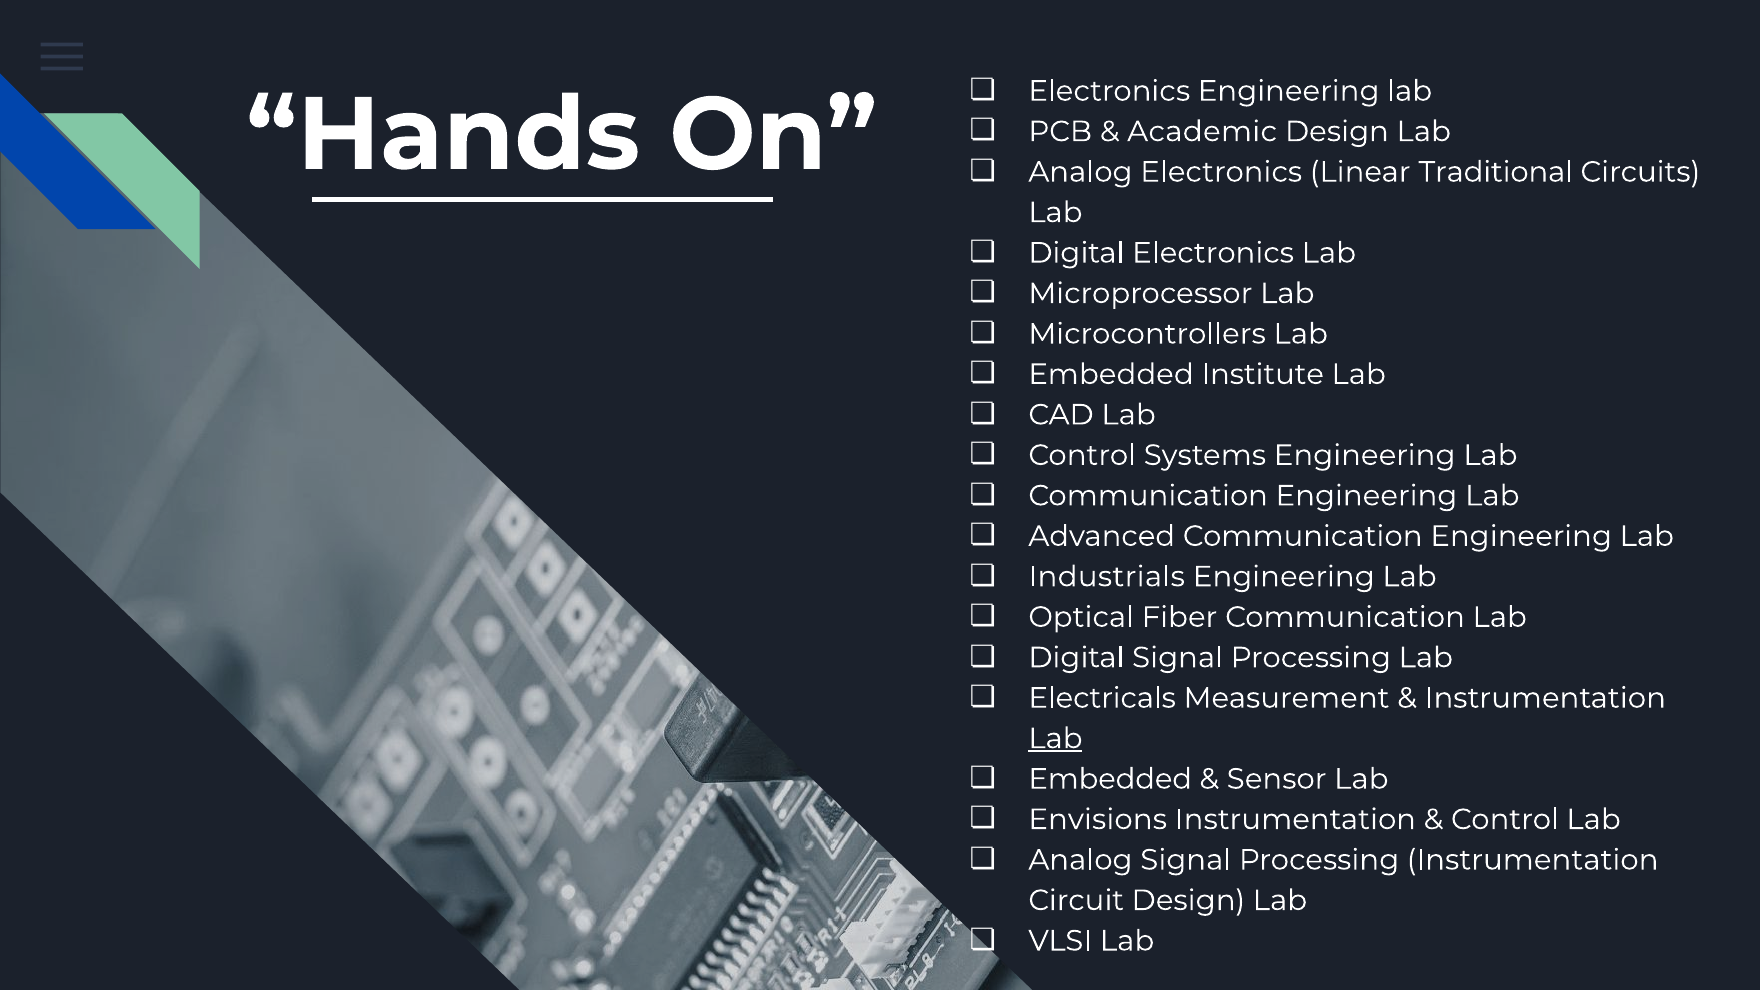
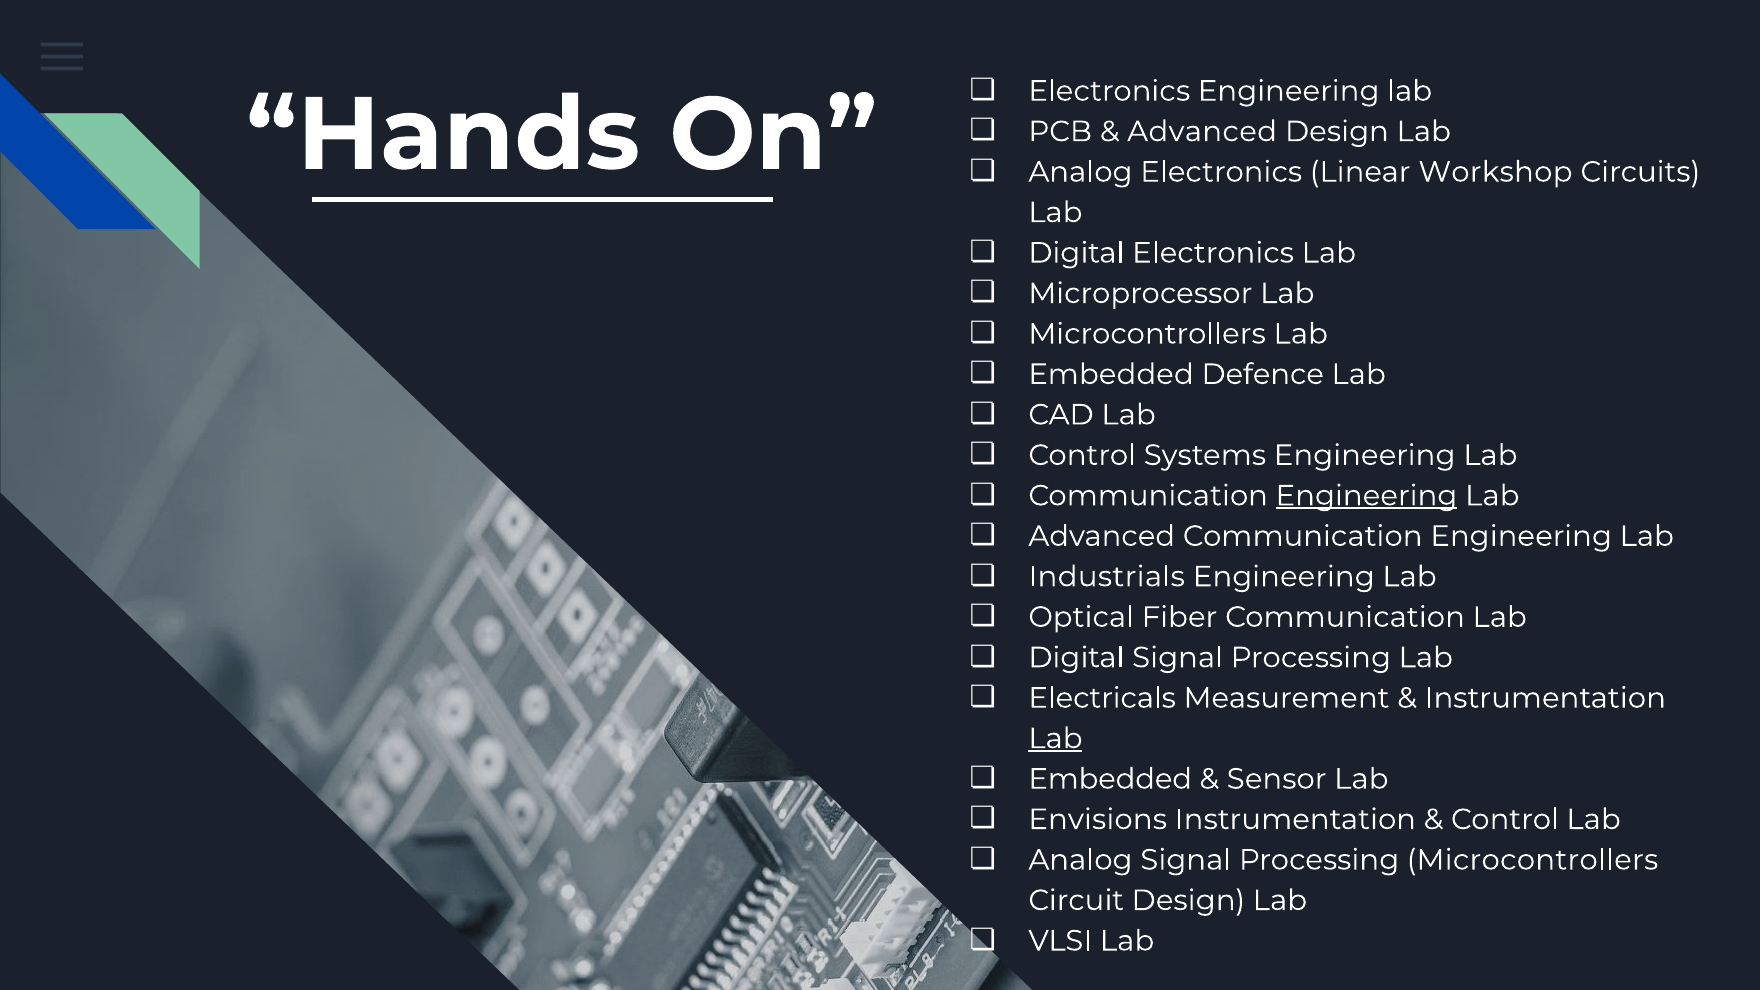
Academic at (1202, 132): Academic -> Advanced
Traditional: Traditional -> Workshop
Institute: Institute -> Defence
Engineering at (1366, 496) underline: none -> present
Processing Instrumentation: Instrumentation -> Microcontrollers
